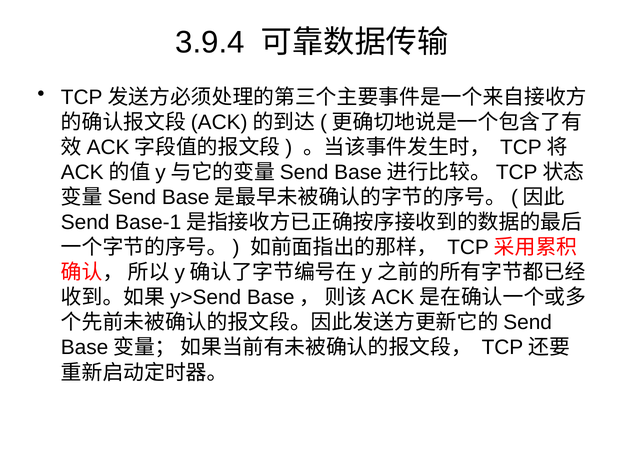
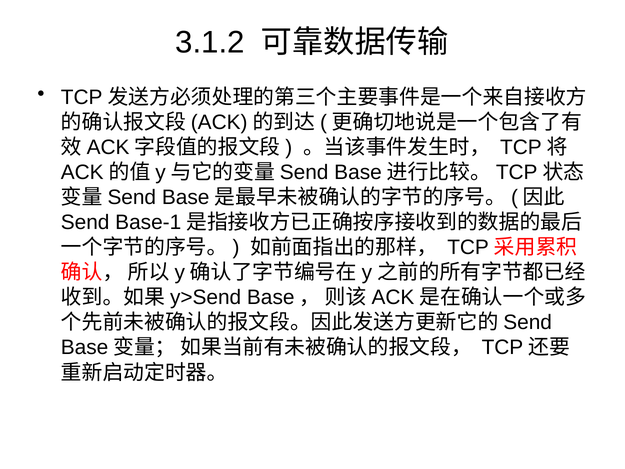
3.9.4: 3.9.4 -> 3.1.2
